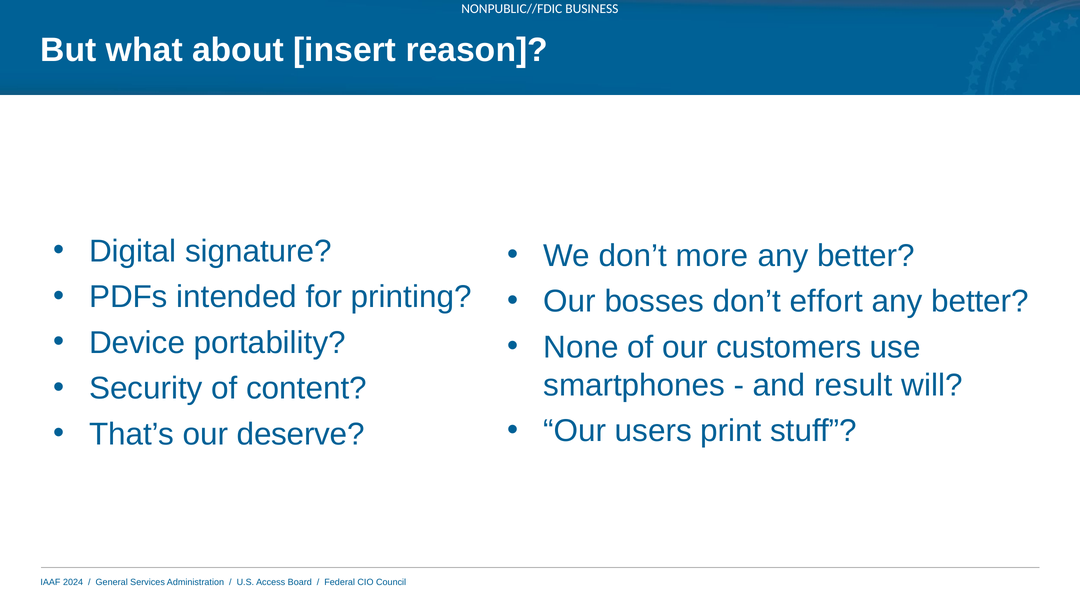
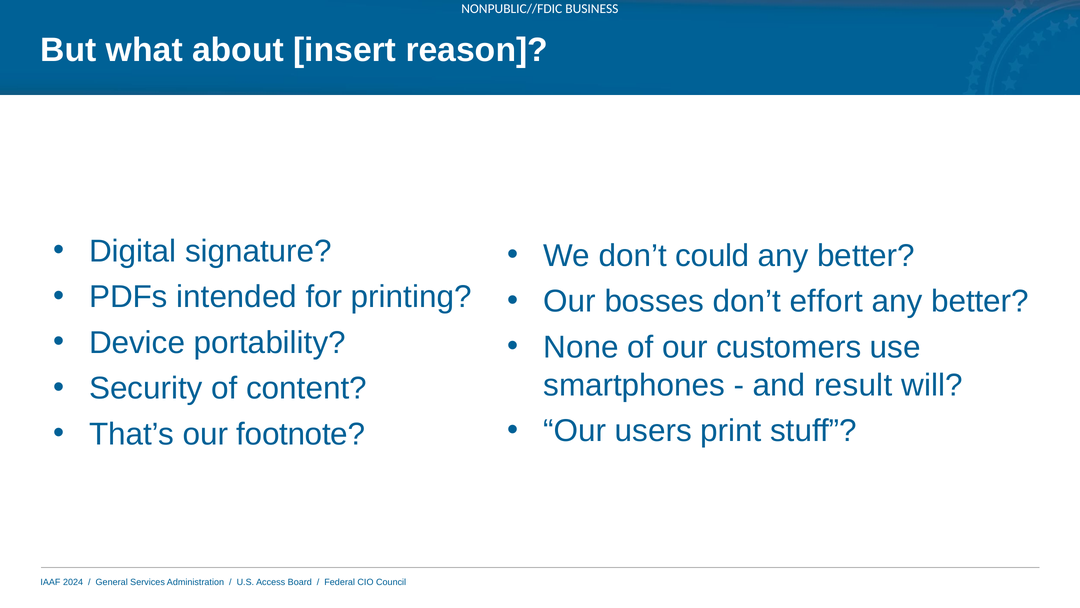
more: more -> could
deserve: deserve -> footnote
